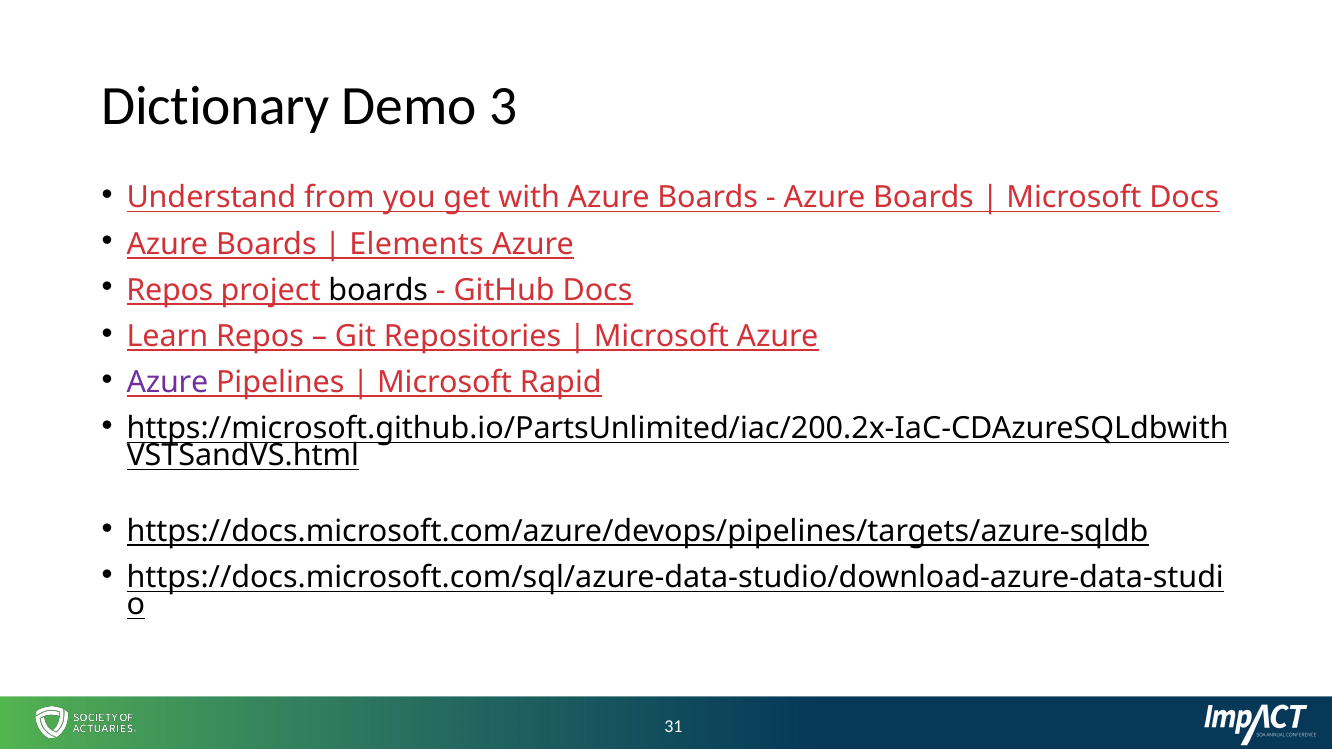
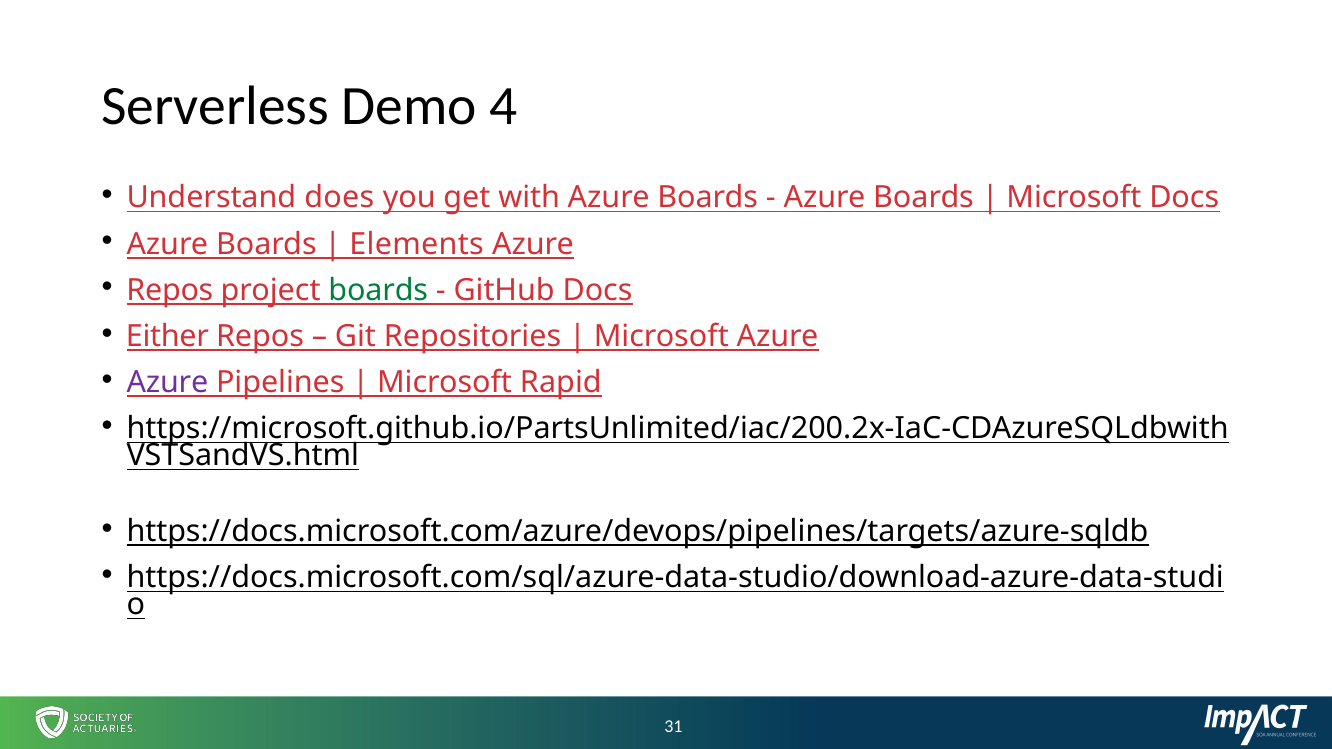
Dictionary: Dictionary -> Serverless
3: 3 -> 4
from: from -> does
boards at (378, 290) colour: black -> green
Learn: Learn -> Either
